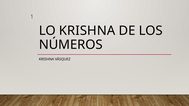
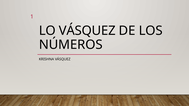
LO KRISHNA: KRISHNA -> VÁSQUEZ
